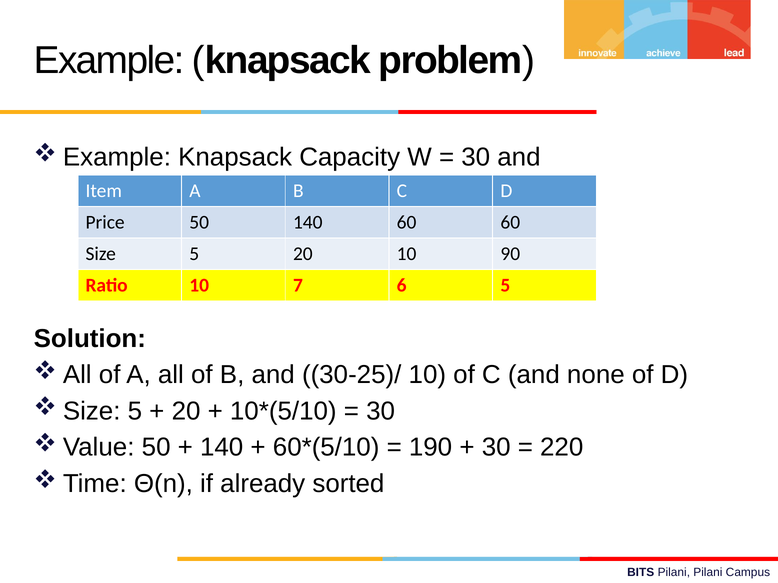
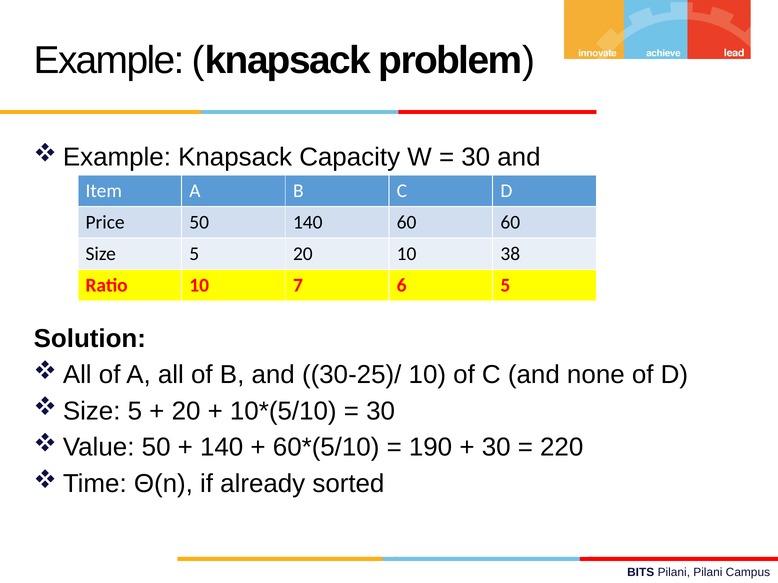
90: 90 -> 38
